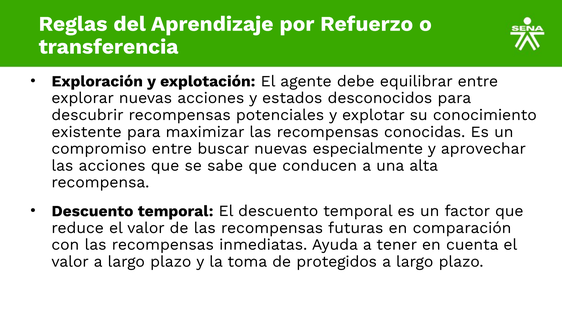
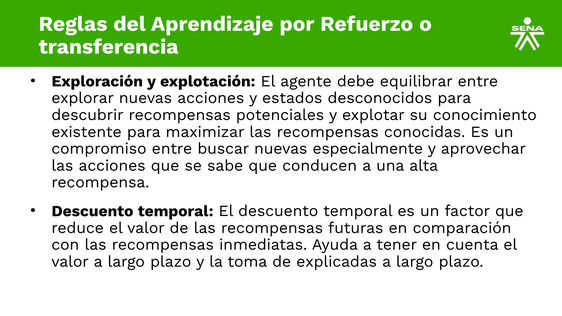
protegidos: protegidos -> explicadas
